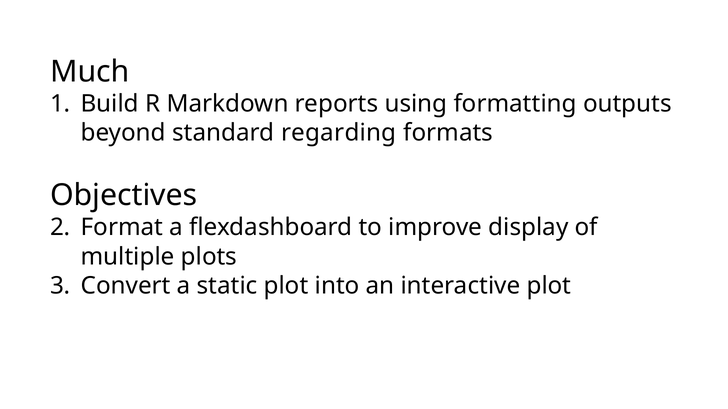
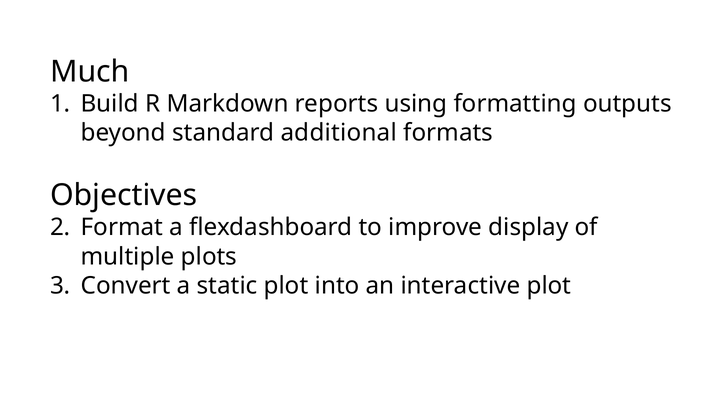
regarding: regarding -> additional
